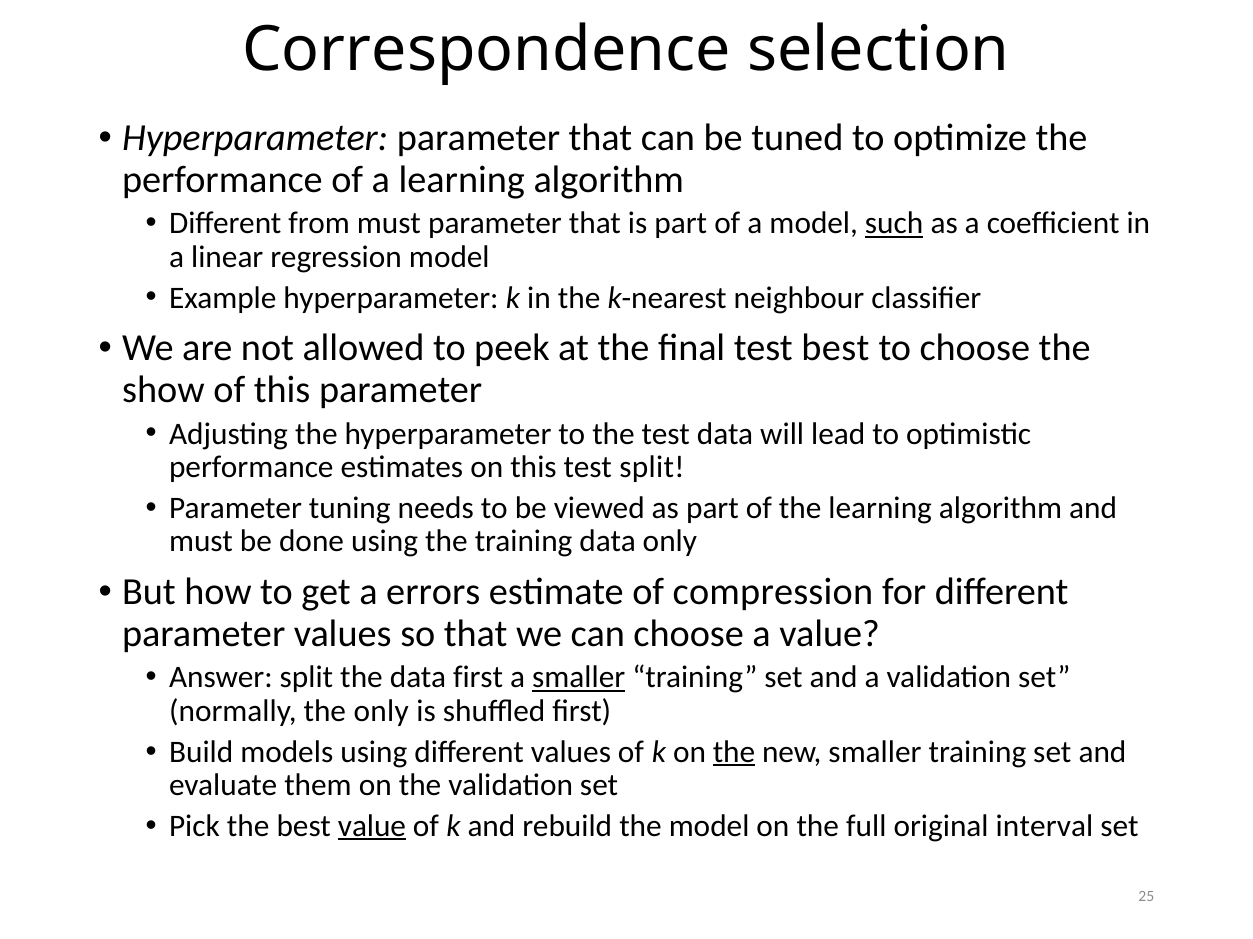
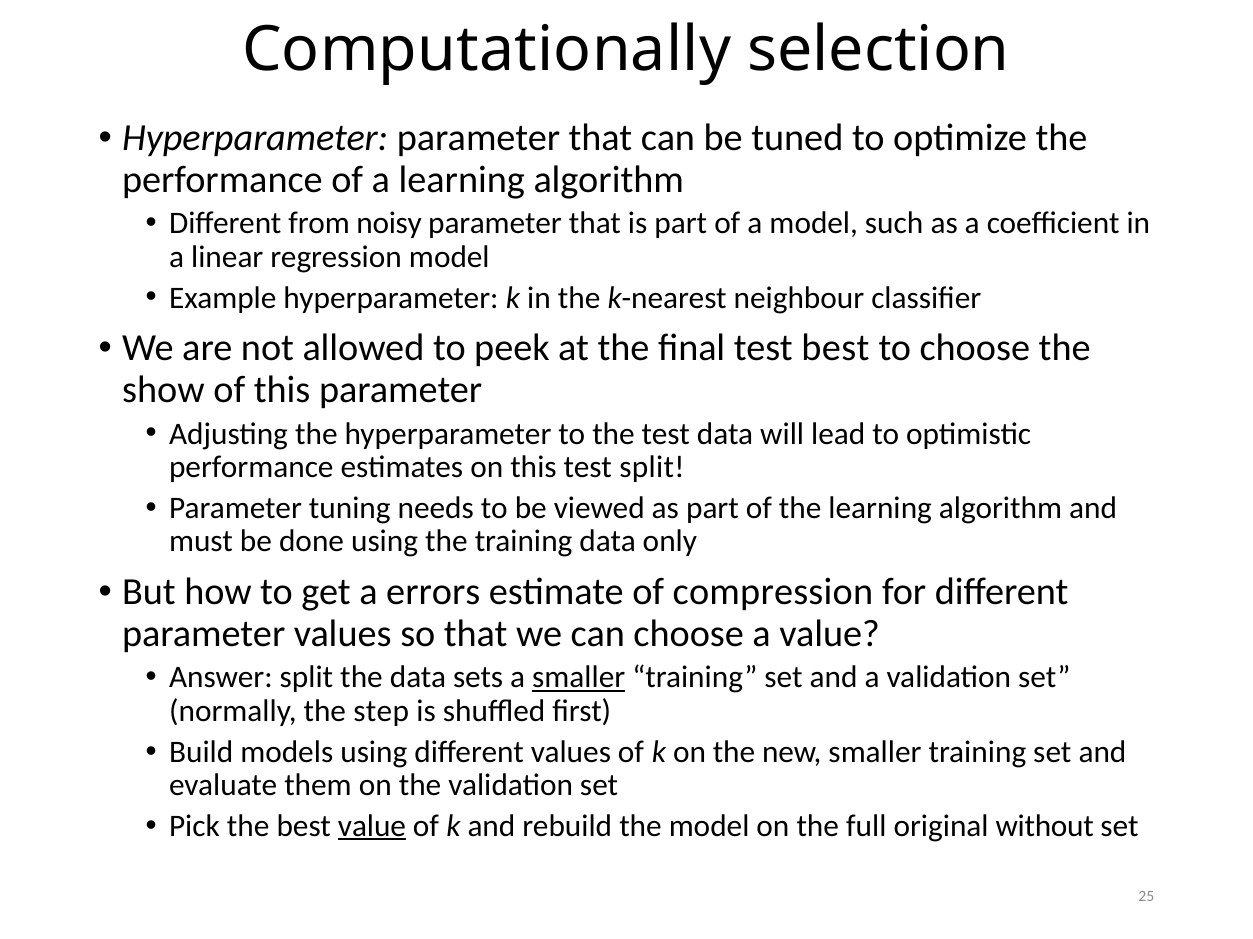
Correspondence: Correspondence -> Computationally
from must: must -> noisy
such underline: present -> none
data first: first -> sets
the only: only -> step
the at (734, 752) underline: present -> none
interval: interval -> without
